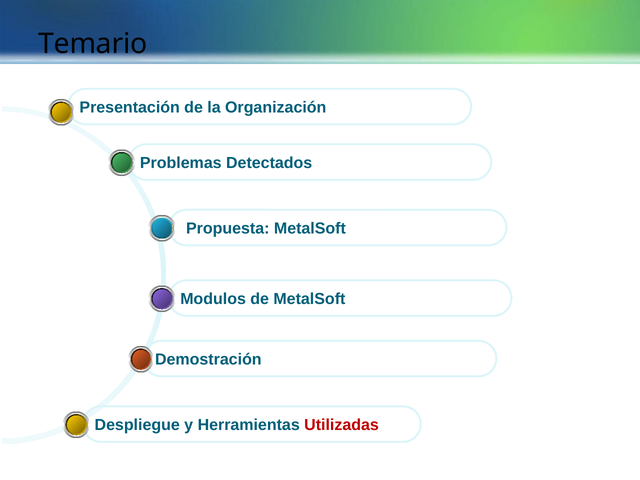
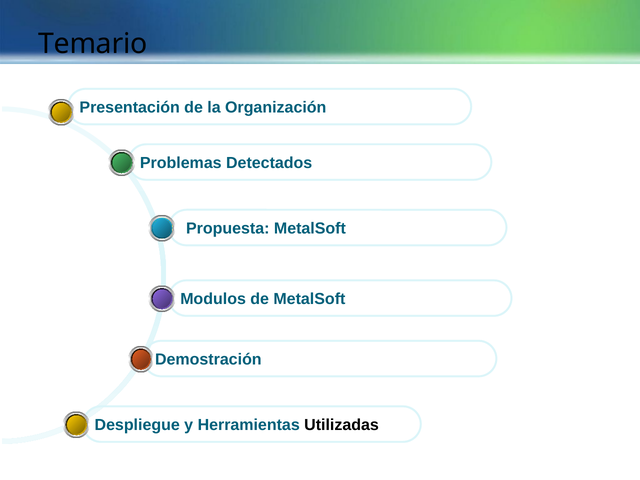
Utilizadas colour: red -> black
